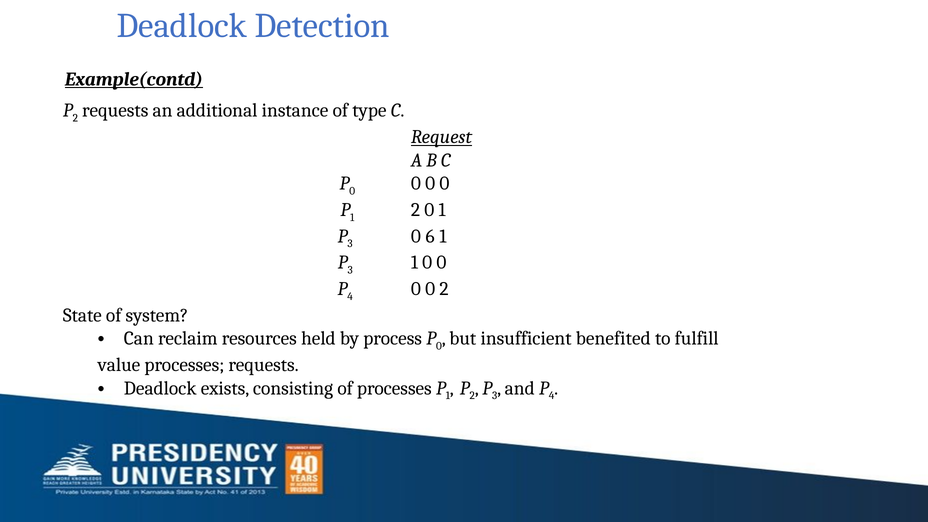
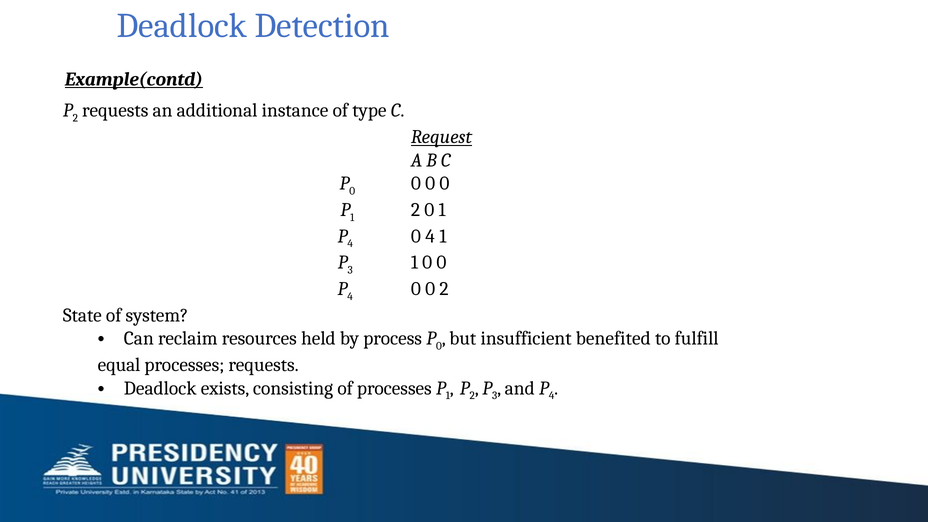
3 at (350, 244): 3 -> 4
0 6: 6 -> 4
value: value -> equal
